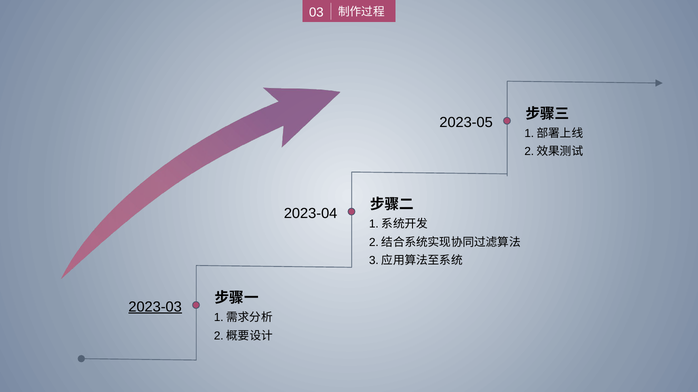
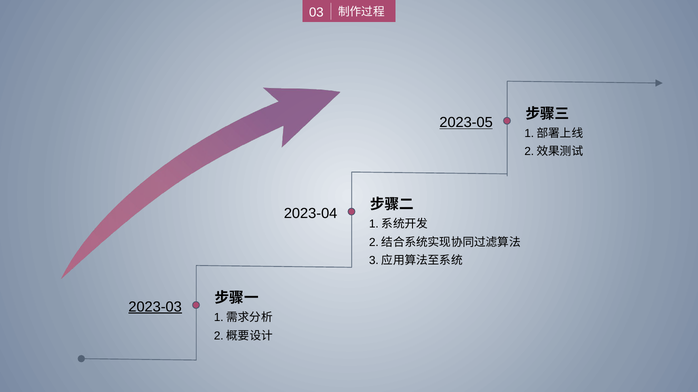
2023-05 underline: none -> present
